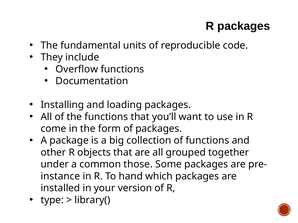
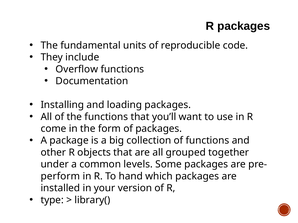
those: those -> levels
instance: instance -> perform
